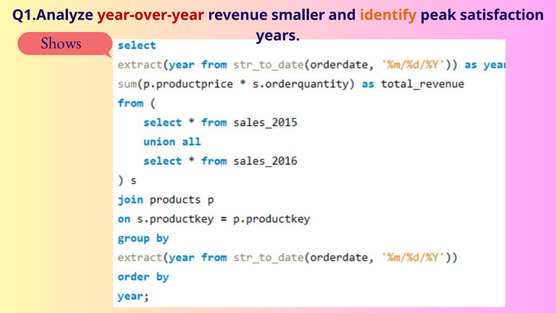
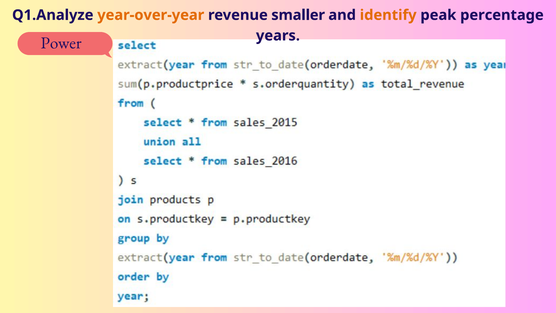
year-over-year colour: red -> orange
satisfaction: satisfaction -> percentage
Shows: Shows -> Power
